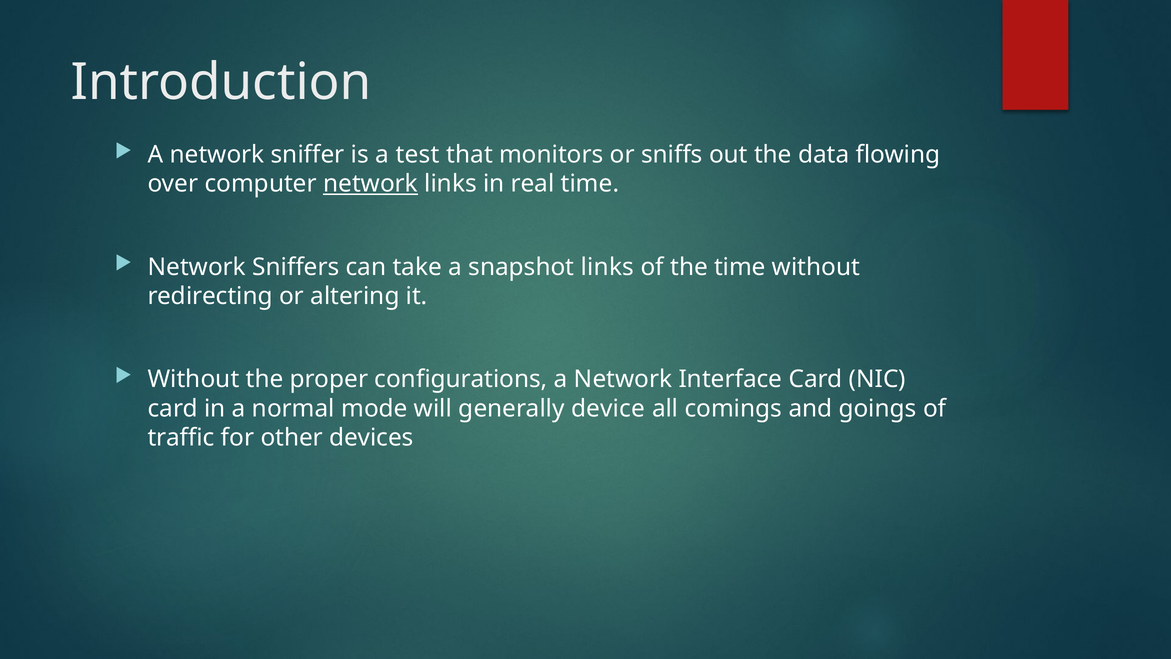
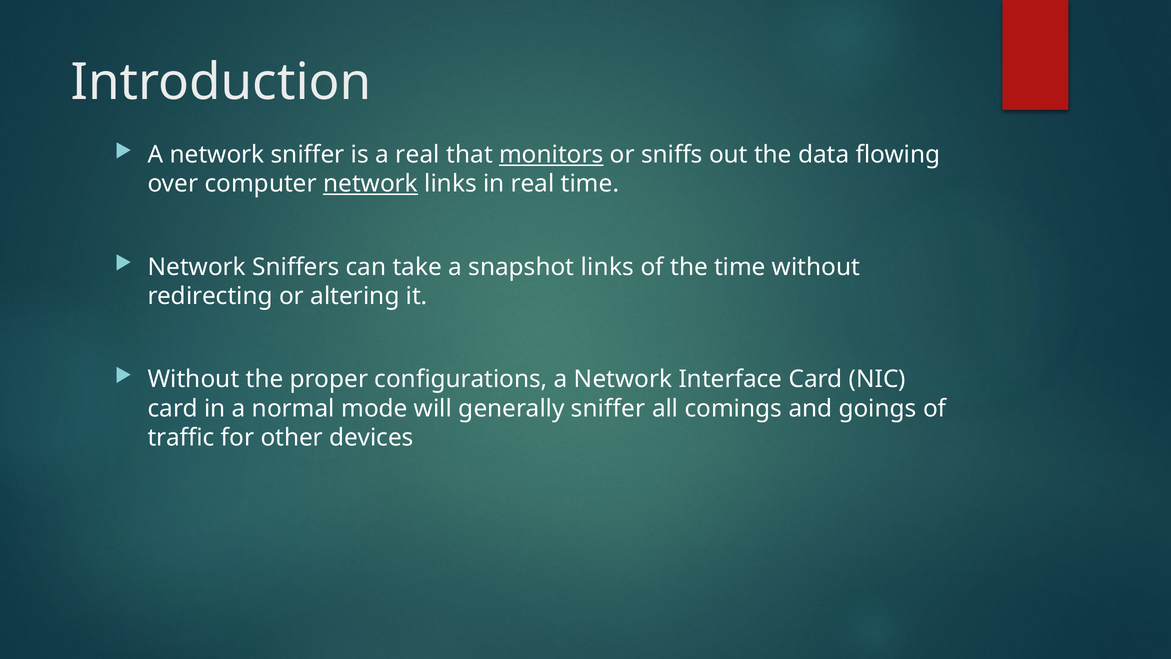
a test: test -> real
monitors underline: none -> present
generally device: device -> sniffer
